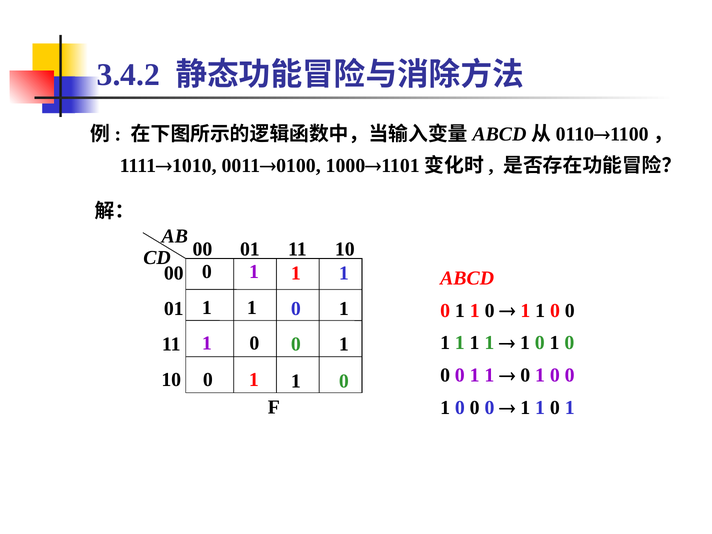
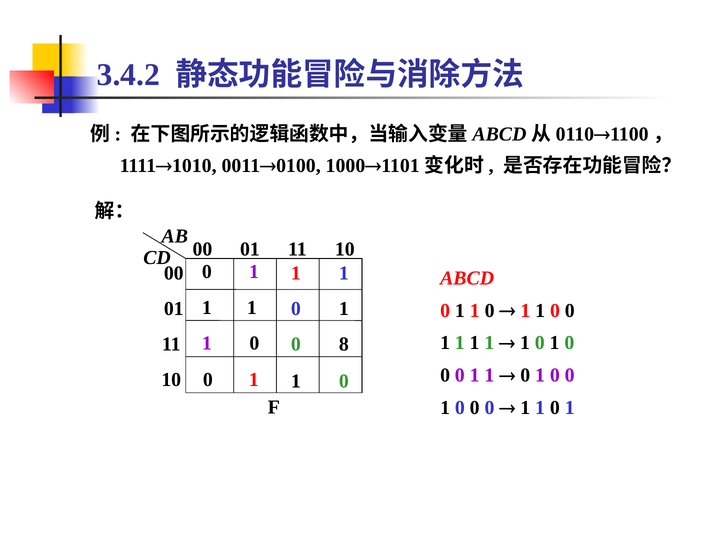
1 at (344, 344): 1 -> 8
